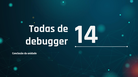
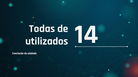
debugger: debugger -> utilizados
